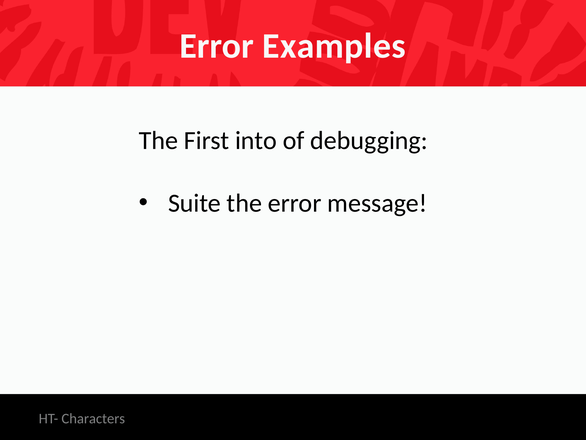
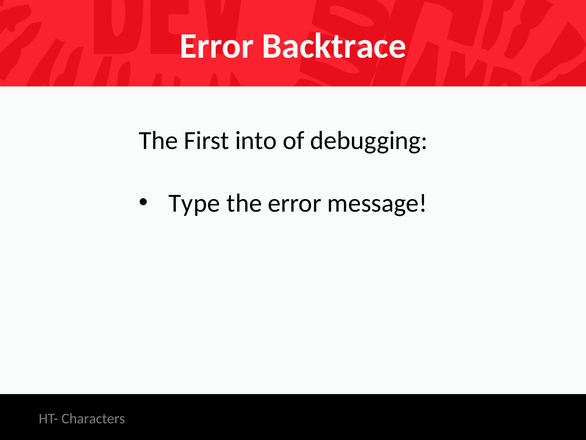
Examples: Examples -> Backtrace
Suite: Suite -> Type
